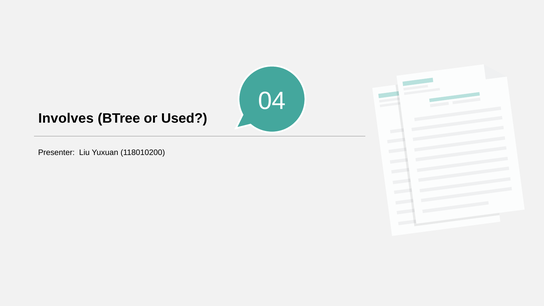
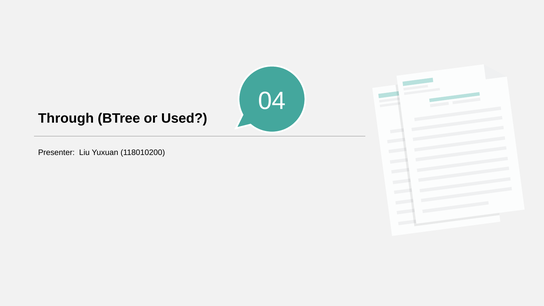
Involves: Involves -> Through
